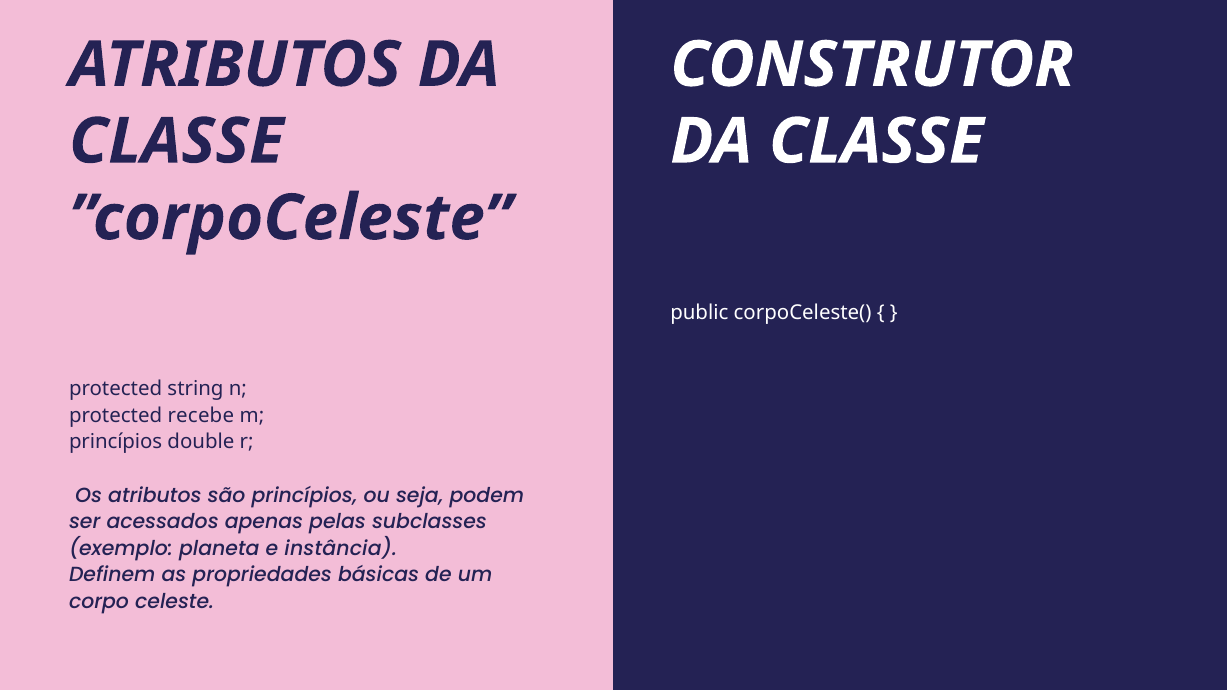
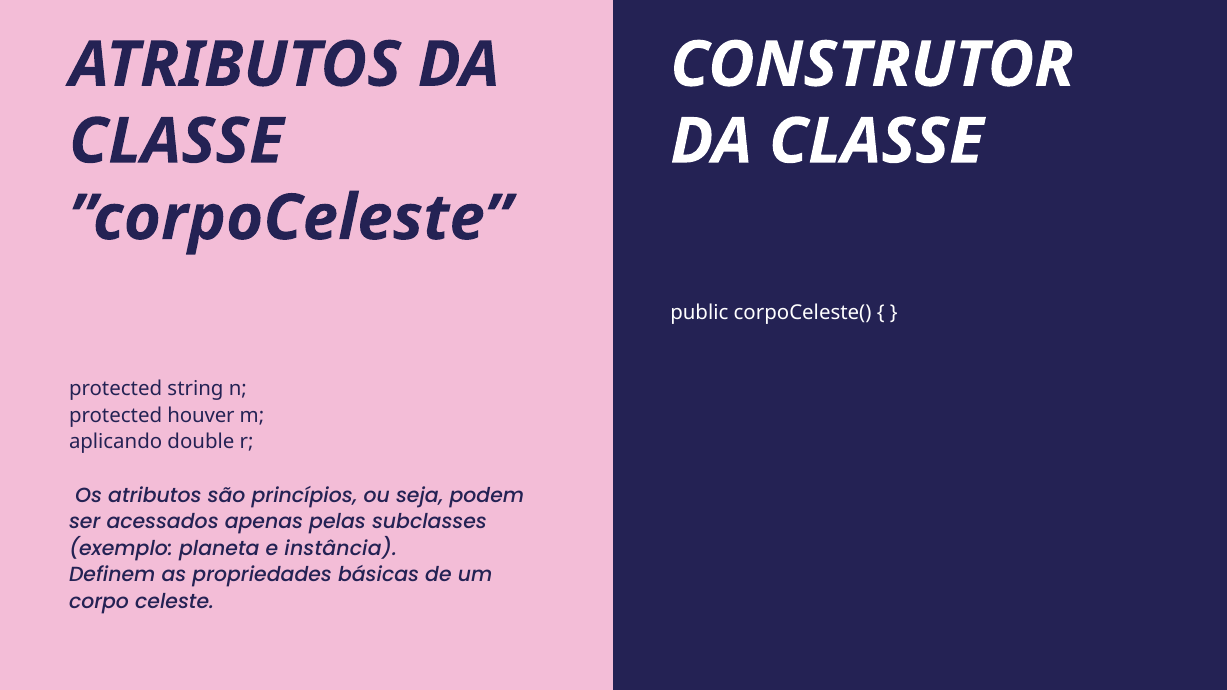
recebe: recebe -> houver
princípios at (116, 442): princípios -> aplicando
